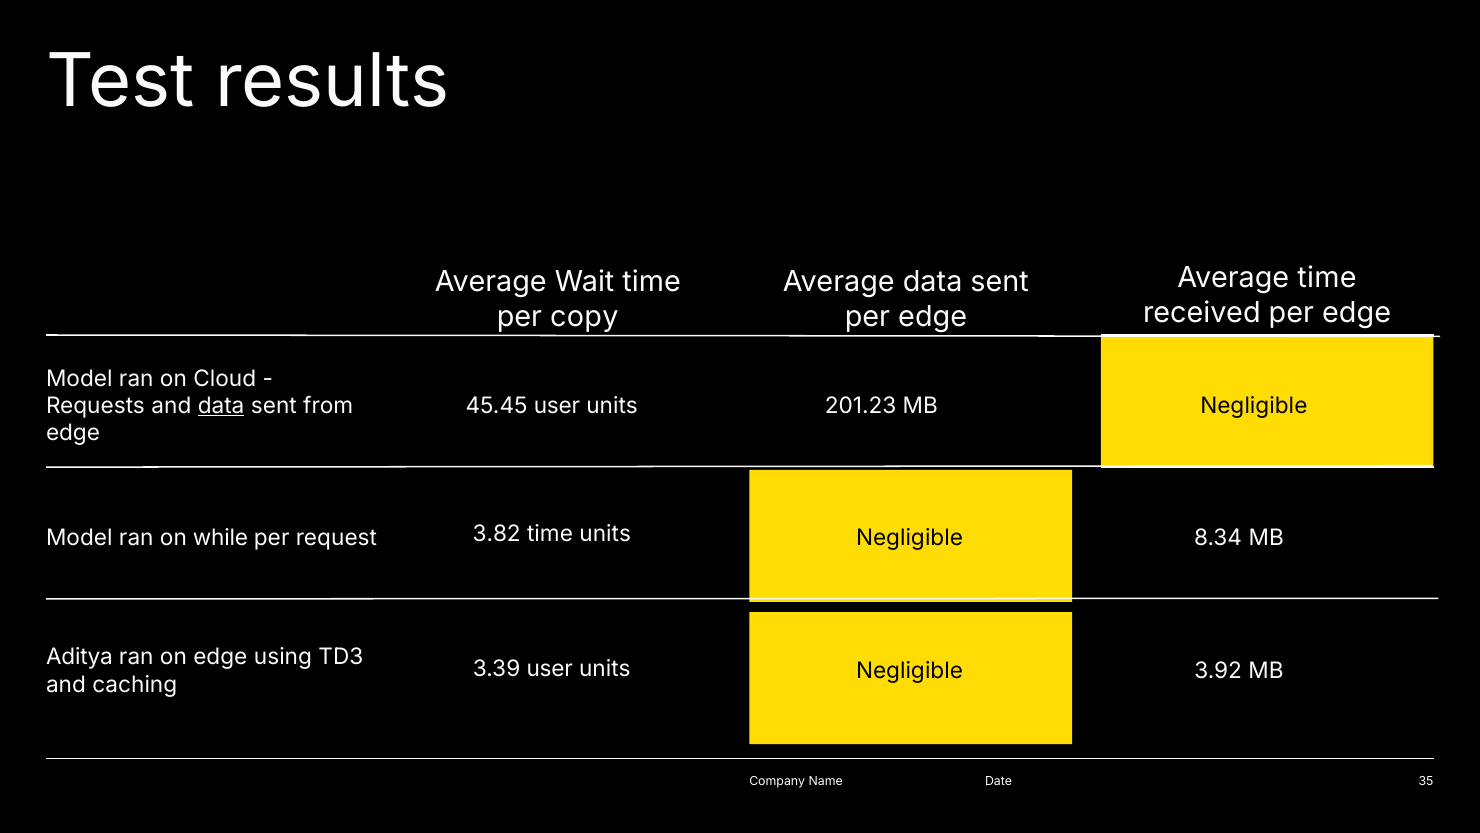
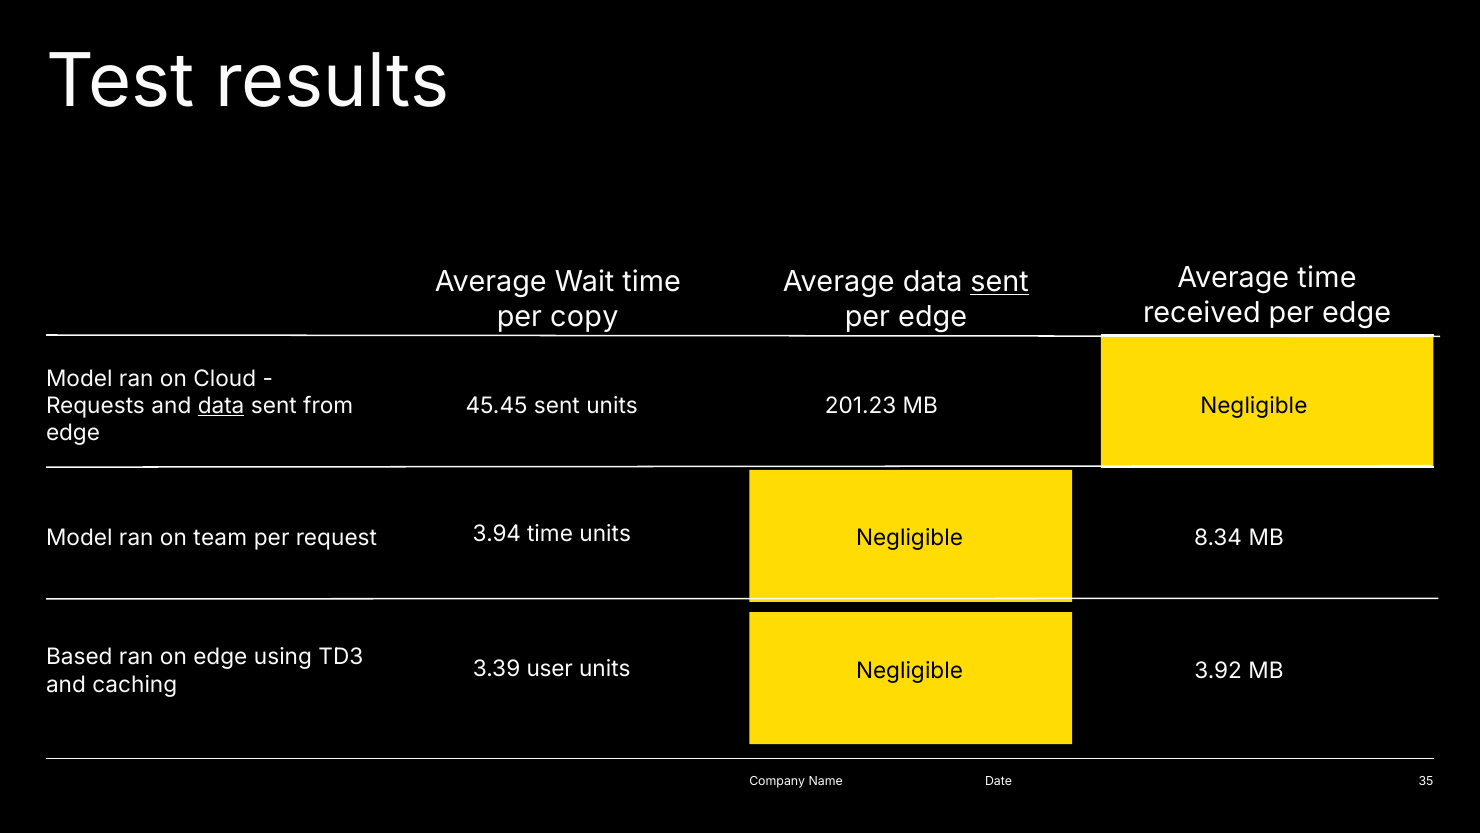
sent at (1000, 282) underline: none -> present
45.45 user: user -> sent
while: while -> team
3.82: 3.82 -> 3.94
Aditya: Aditya -> Based
